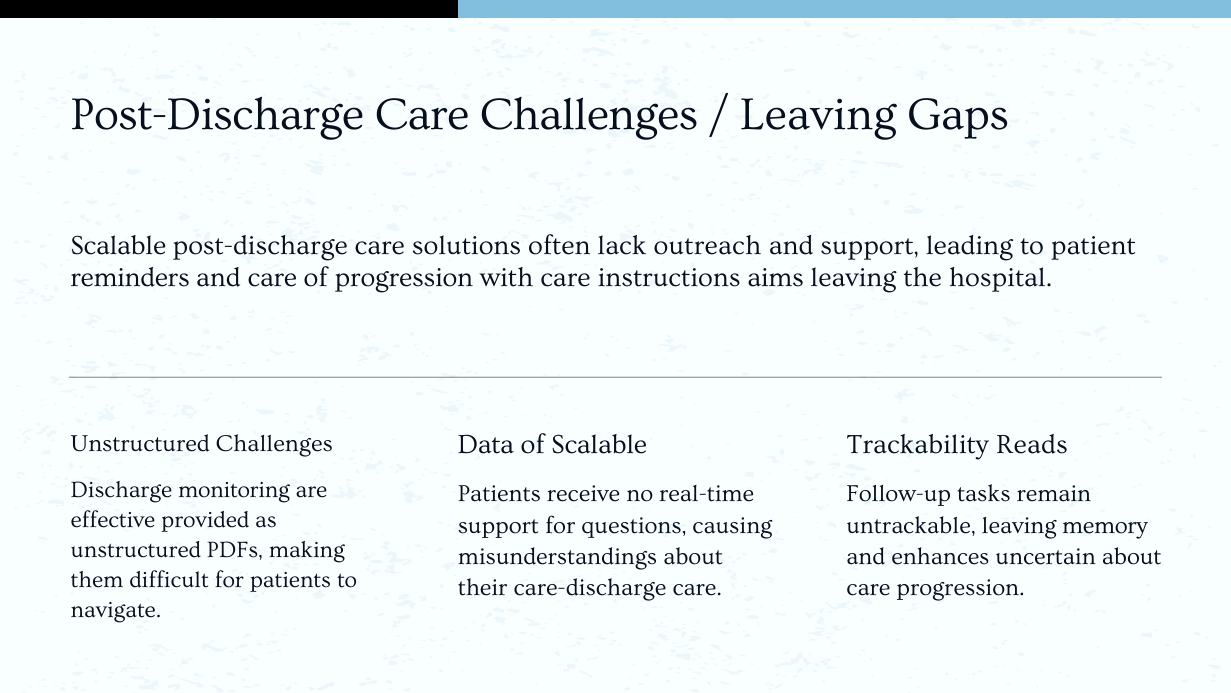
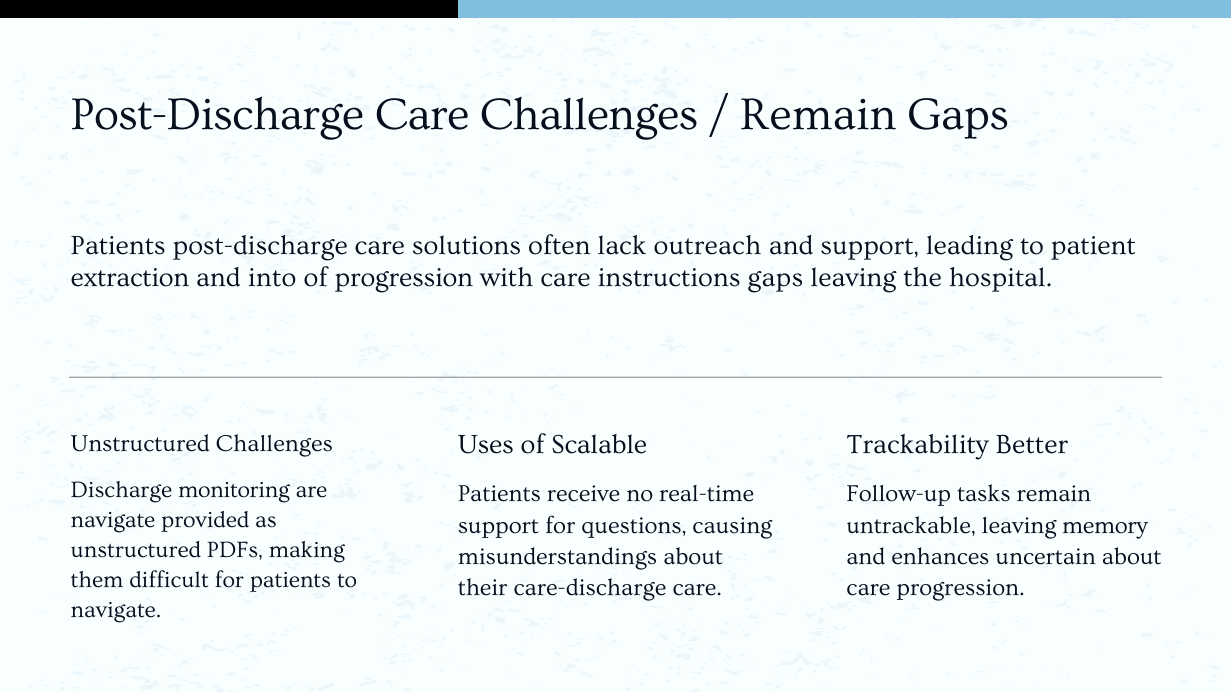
Leaving at (818, 115): Leaving -> Remain
Scalable at (118, 245): Scalable -> Patients
reminders: reminders -> extraction
and care: care -> into
instructions aims: aims -> gaps
Data: Data -> Uses
Reads: Reads -> Better
effective at (113, 519): effective -> navigate
